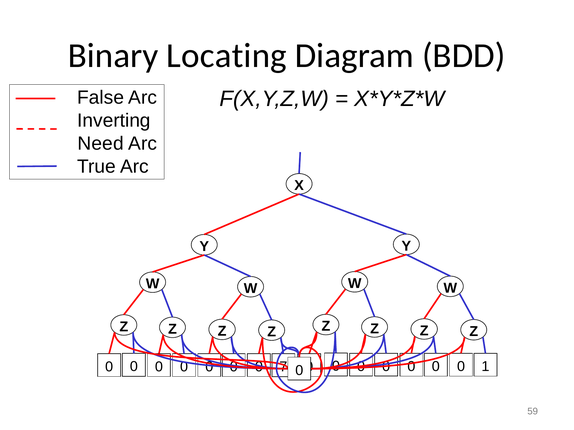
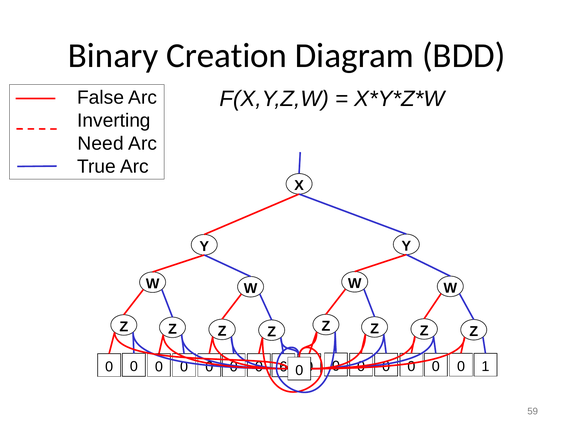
Locating: Locating -> Creation
7: 7 -> 6
